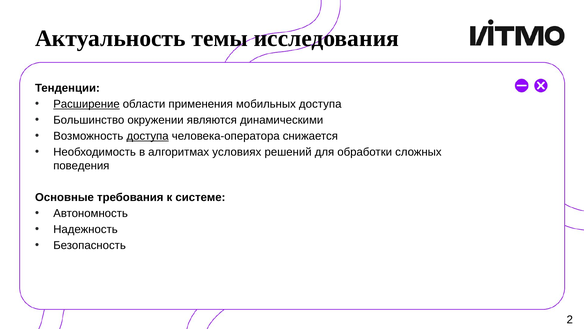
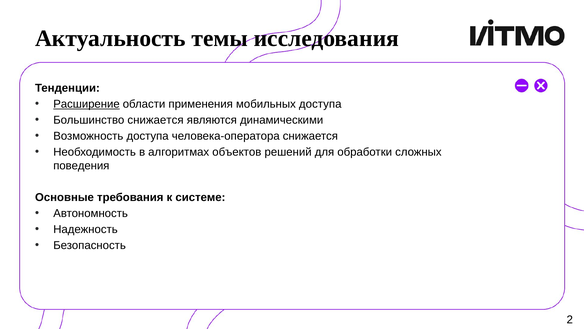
Большинство окружении: окружении -> снижается
доступа at (148, 136) underline: present -> none
условиях: условиях -> объектов
